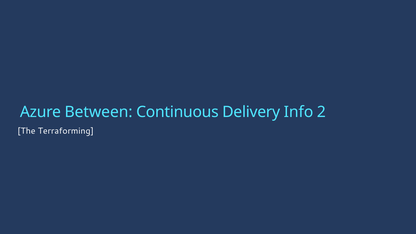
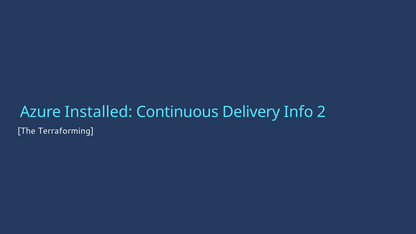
Between: Between -> Installed
